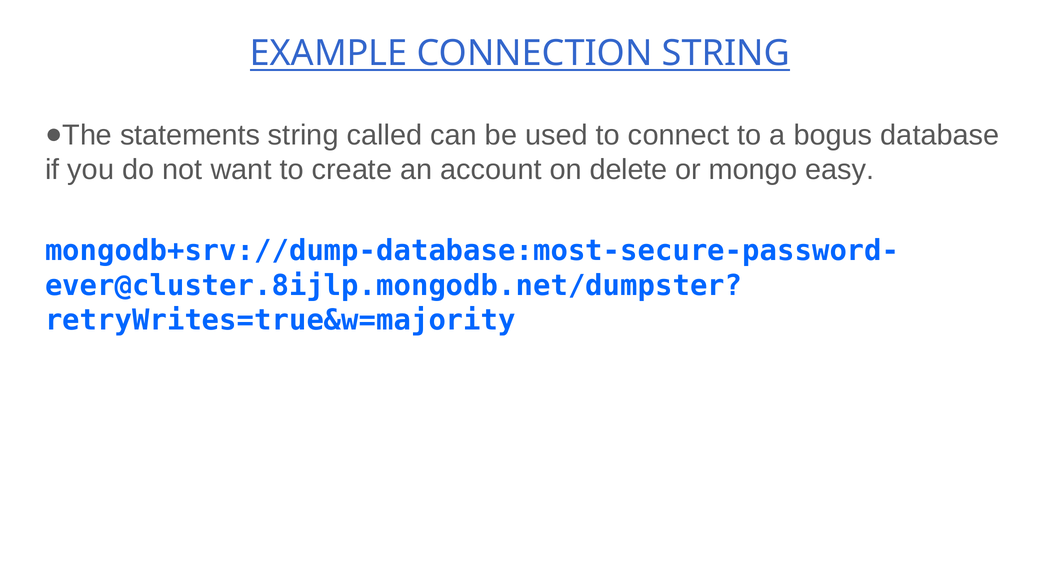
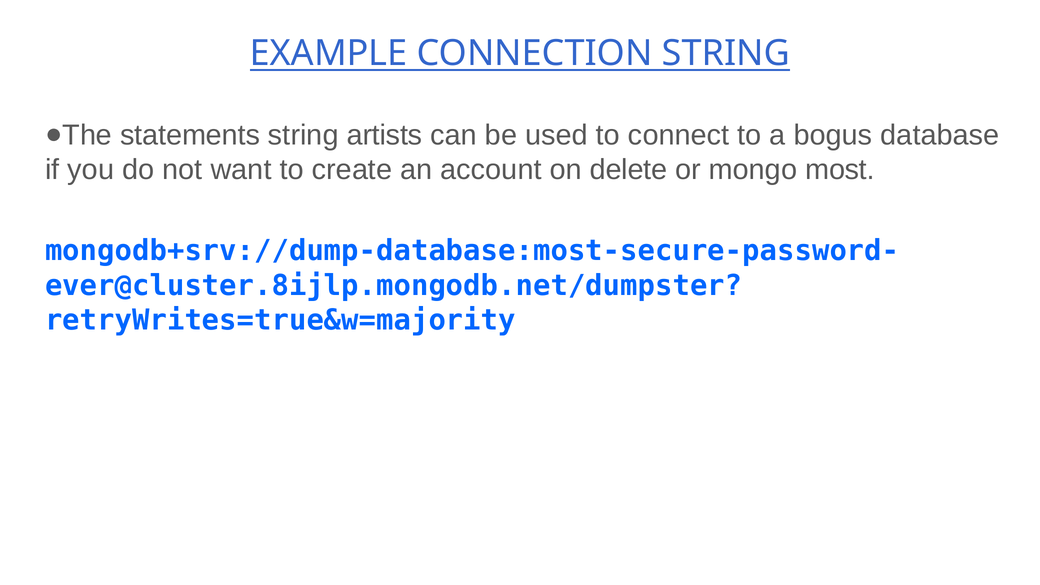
called: called -> artists
easy: easy -> most
